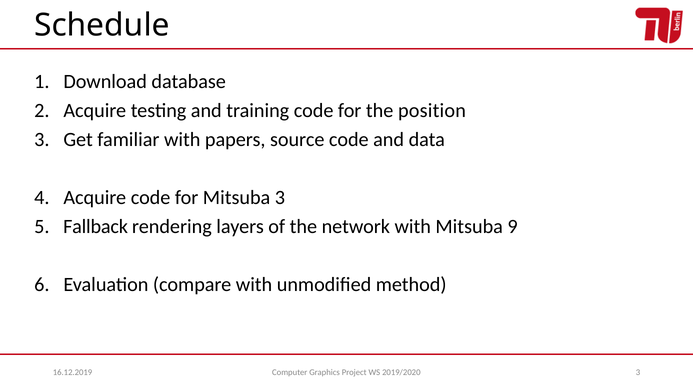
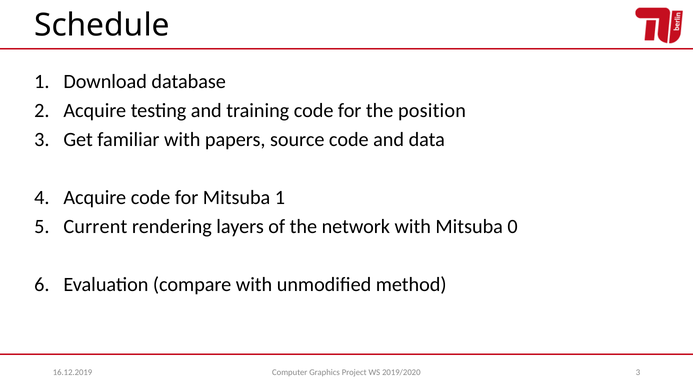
Mitsuba 3: 3 -> 1
Fallback: Fallback -> Current
9: 9 -> 0
